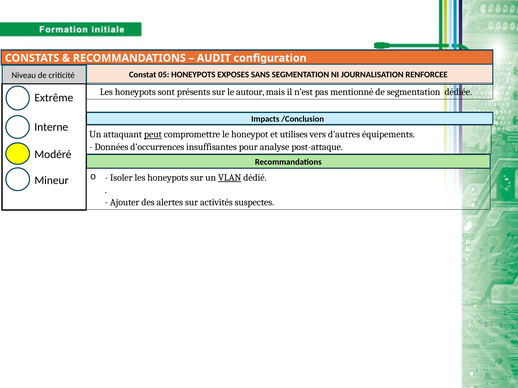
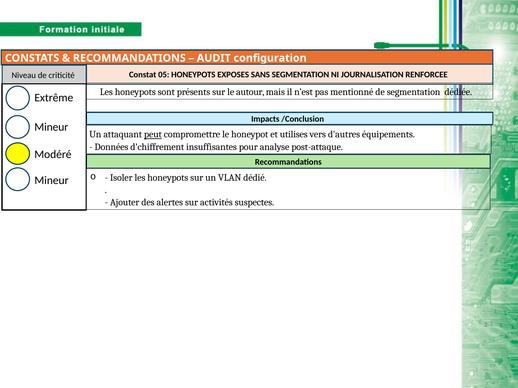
Interne at (51, 127): Interne -> Mineur
d'occurrences: d'occurrences -> d'chiffrement
VLAN underline: present -> none
